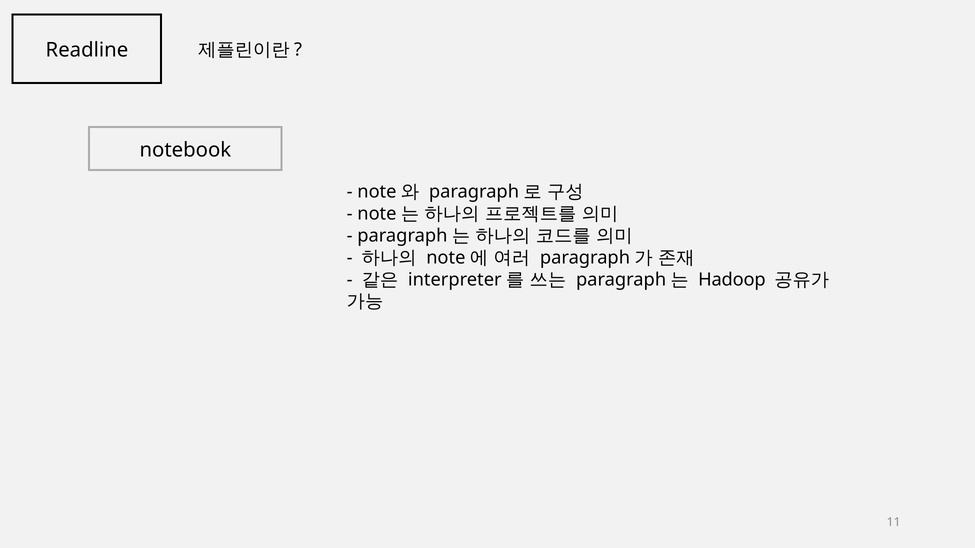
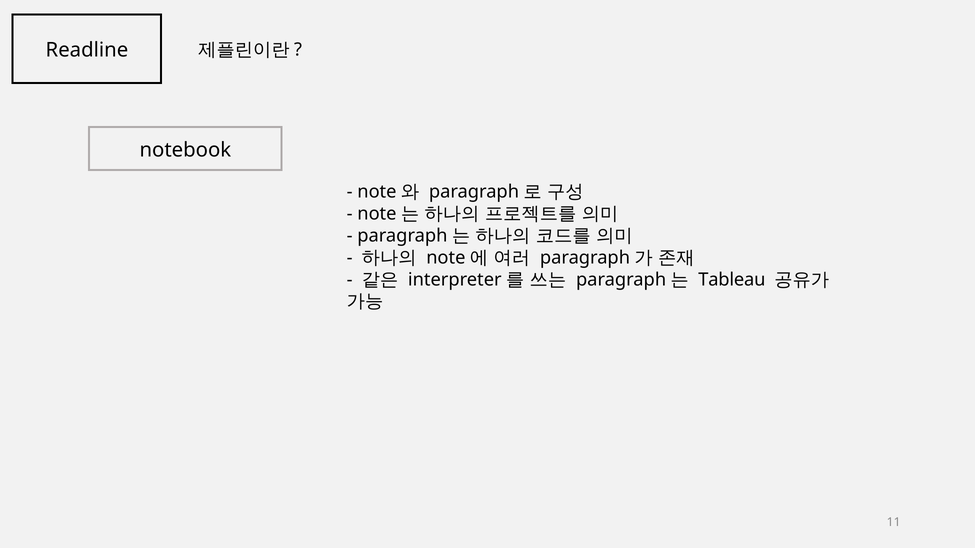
Hadoop: Hadoop -> Tableau
